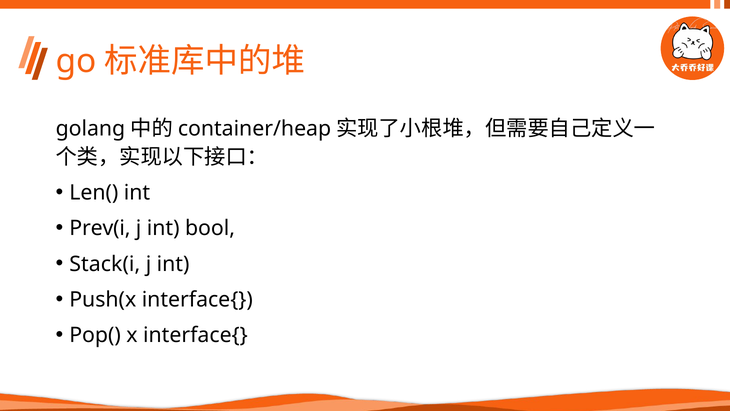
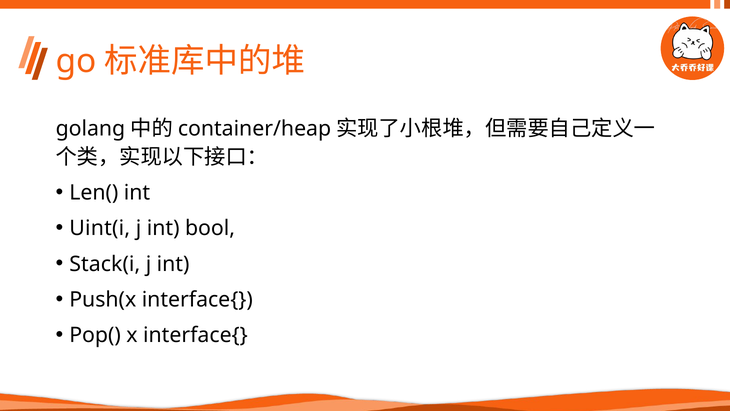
Prev(i: Prev(i -> Uint(i
